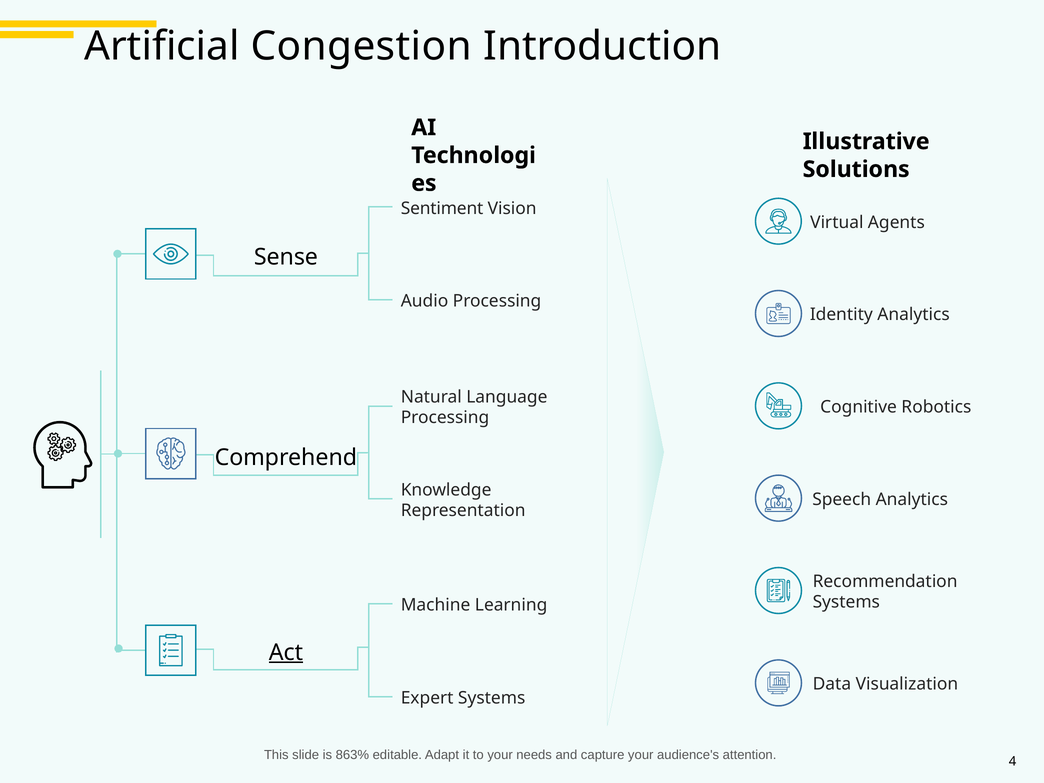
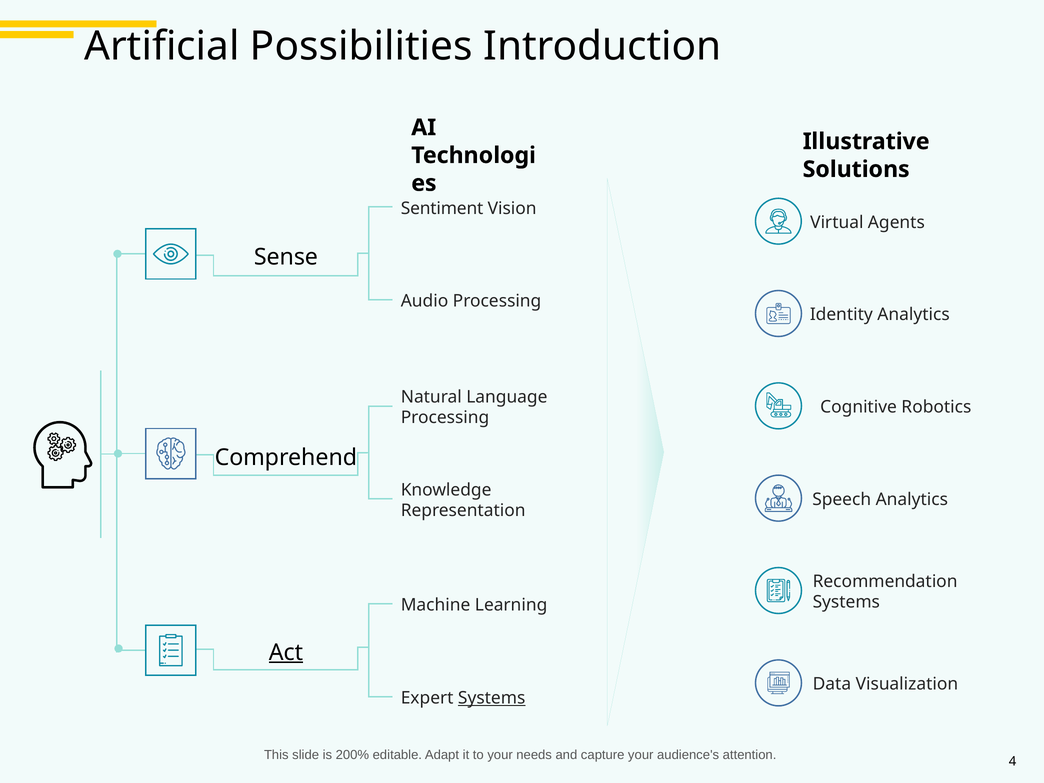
Congestion: Congestion -> Possibilities
Systems at (492, 698) underline: none -> present
863%: 863% -> 200%
